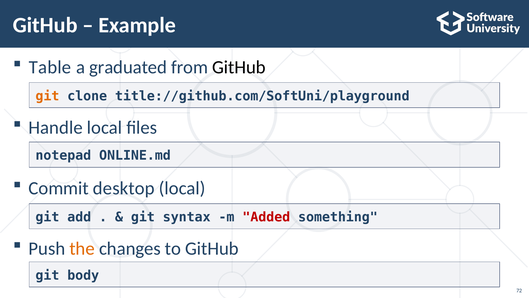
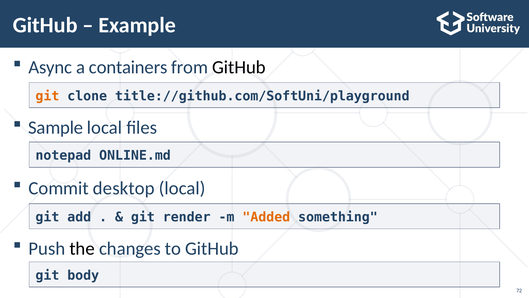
Table: Table -> Async
graduated: graduated -> containers
Handle: Handle -> Sample
syntax: syntax -> render
Added colour: red -> orange
the colour: orange -> black
